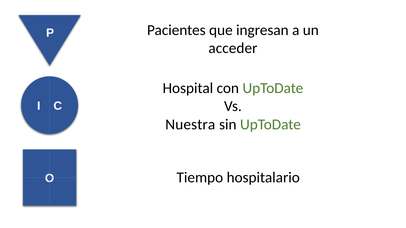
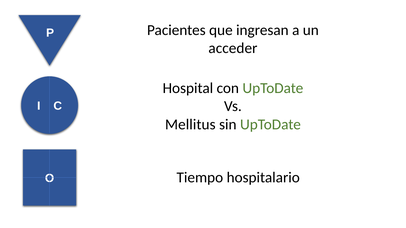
Nuestra: Nuestra -> Mellitus
